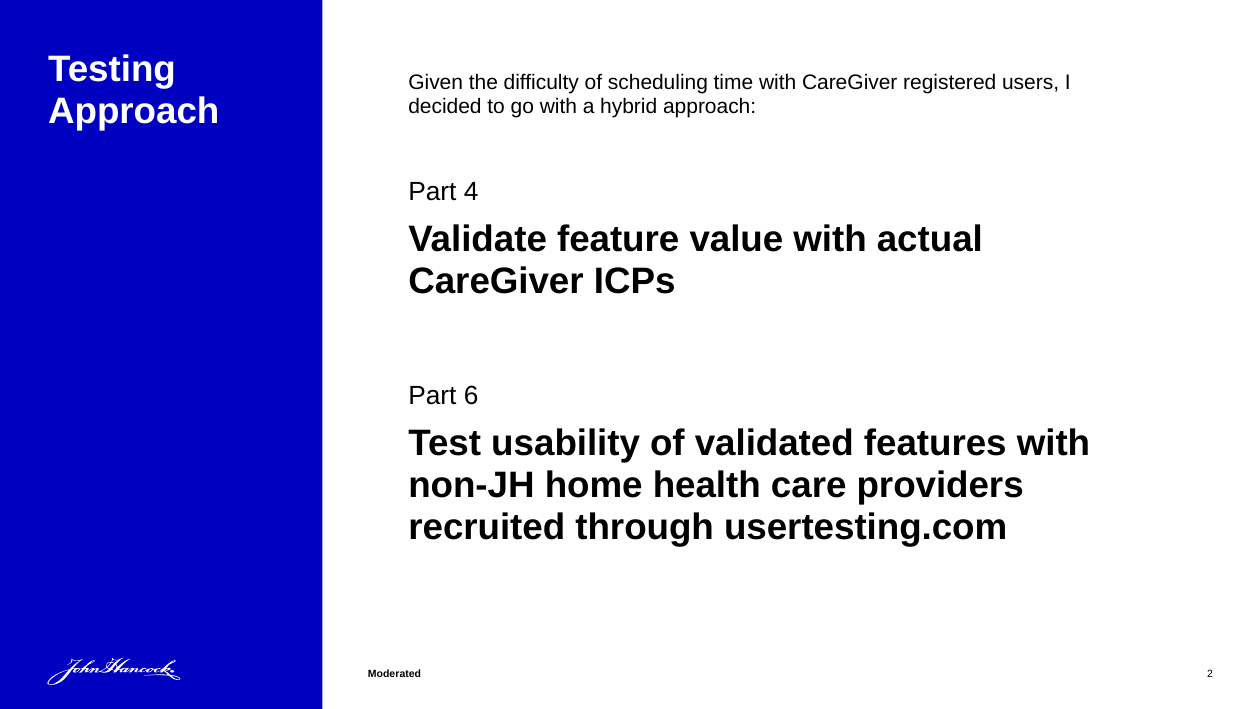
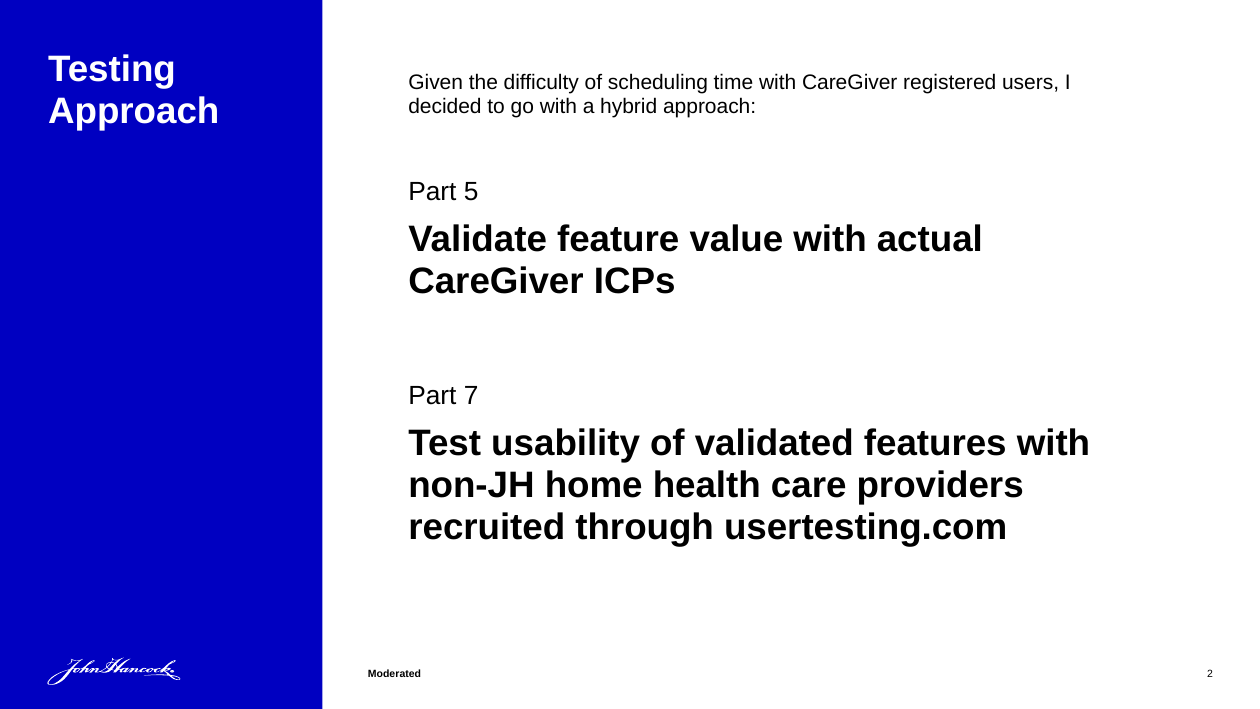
4: 4 -> 5
6: 6 -> 7
